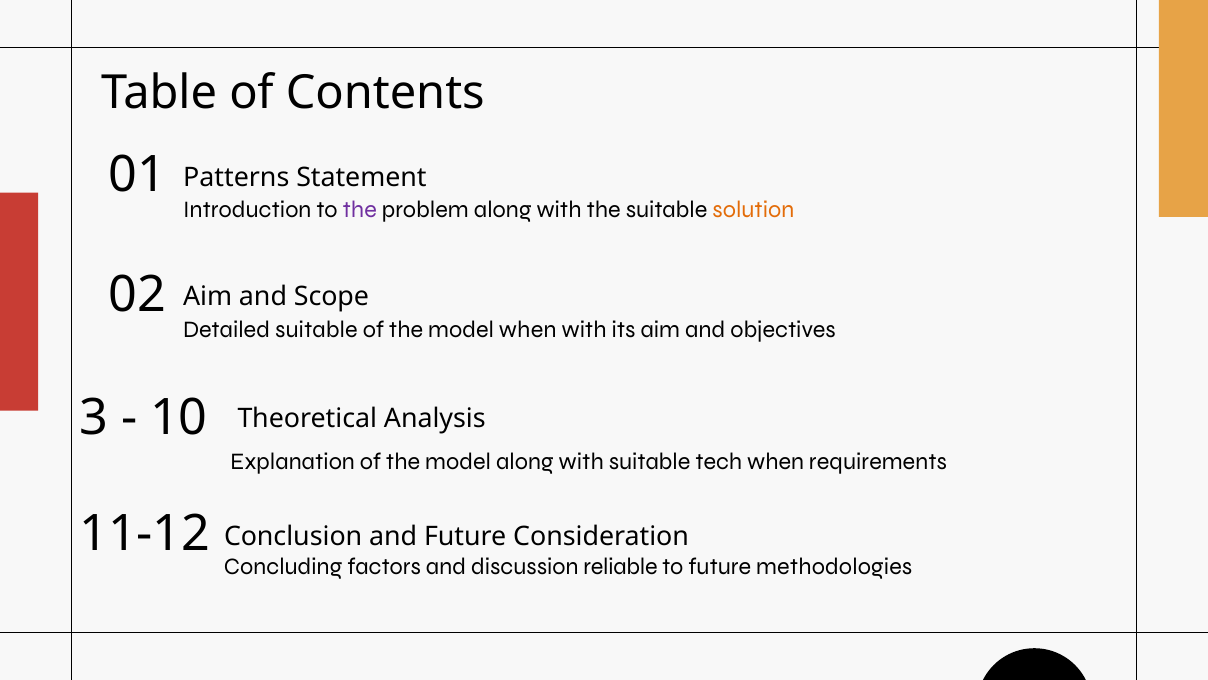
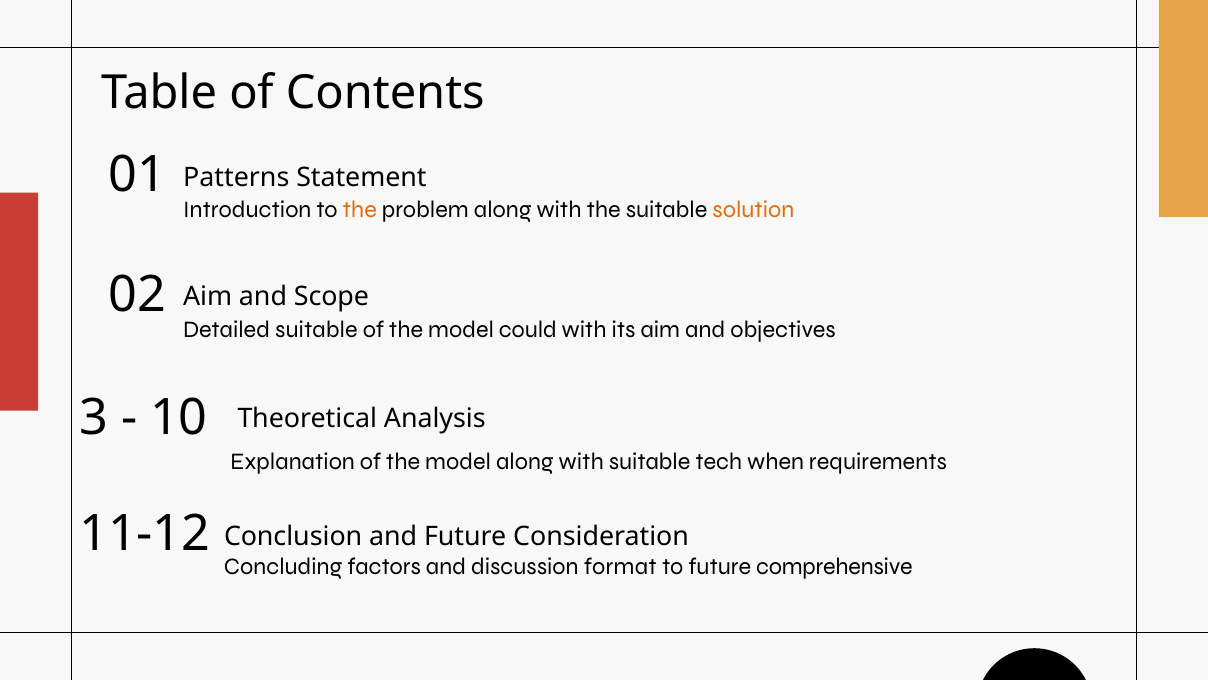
the at (360, 209) colour: purple -> orange
model when: when -> could
reliable: reliable -> format
methodologies: methodologies -> comprehensive
